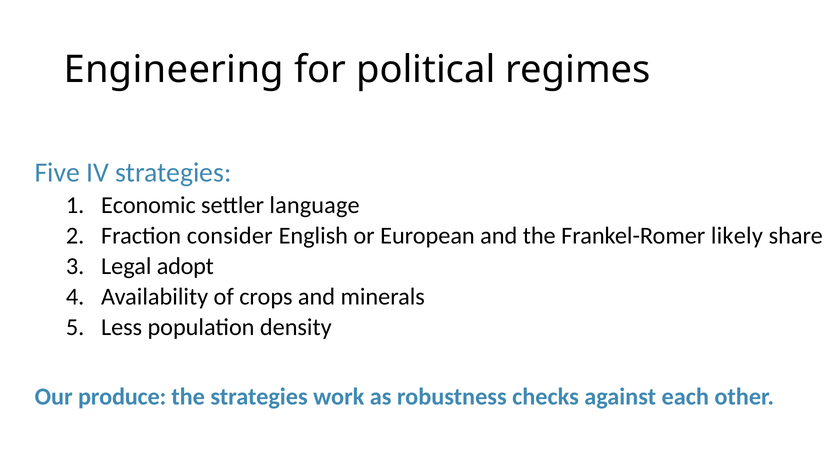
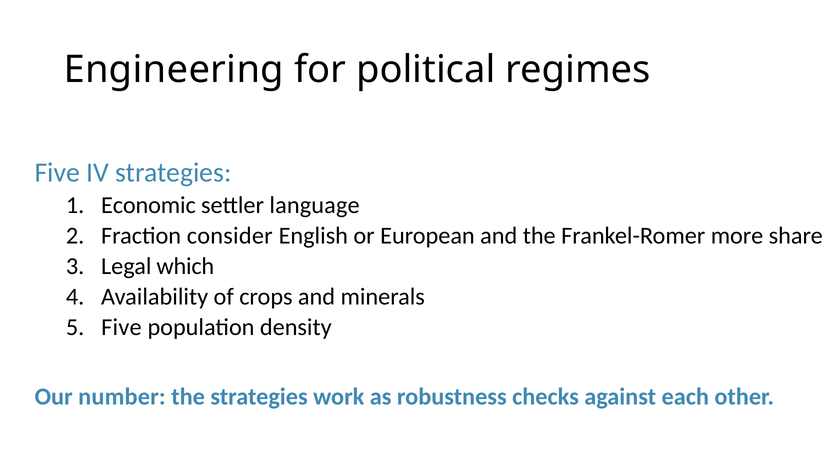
likely: likely -> more
adopt: adopt -> which
Less at (122, 327): Less -> Five
produce: produce -> number
